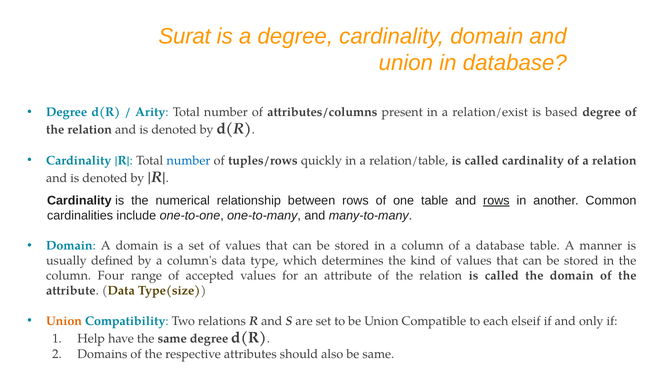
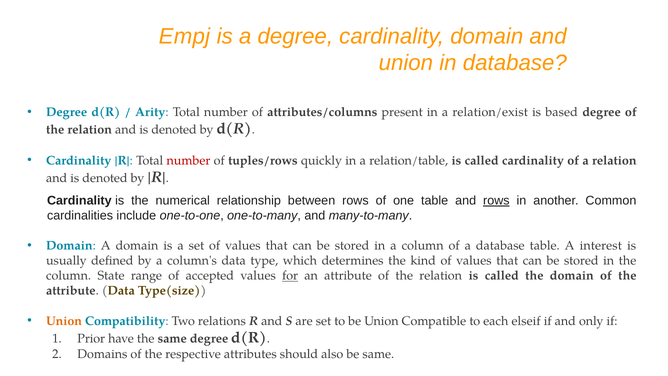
Surat: Surat -> Empj
number at (188, 160) colour: blue -> red
manner: manner -> interest
Four: Four -> State
for underline: none -> present
Help: Help -> Prior
